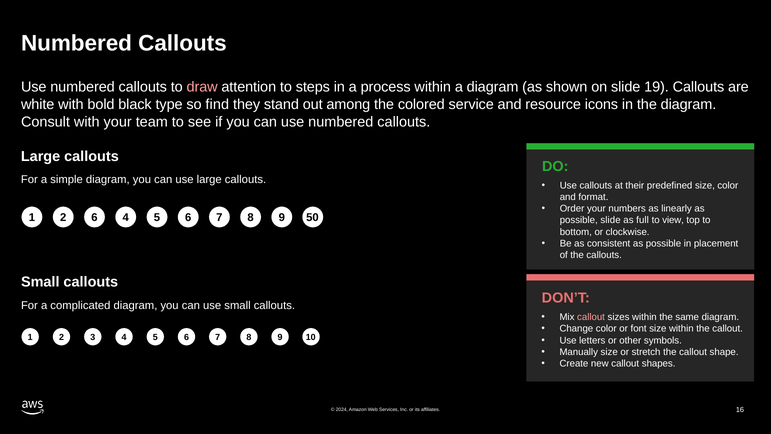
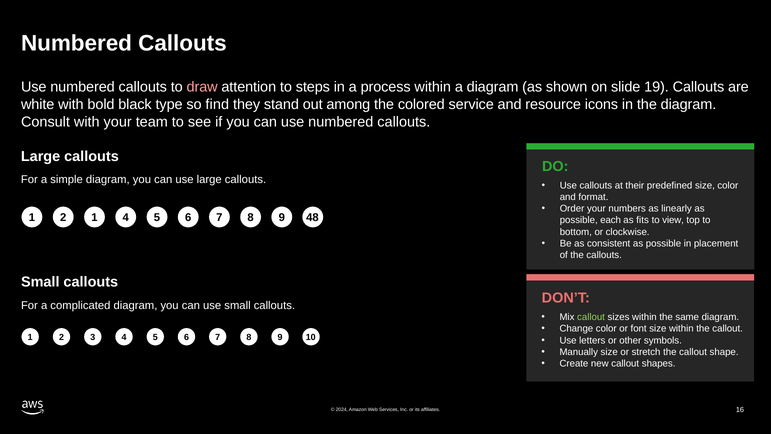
2 6: 6 -> 1
50: 50 -> 48
possible slide: slide -> each
full: full -> fits
callout at (591, 317) colour: pink -> light green
